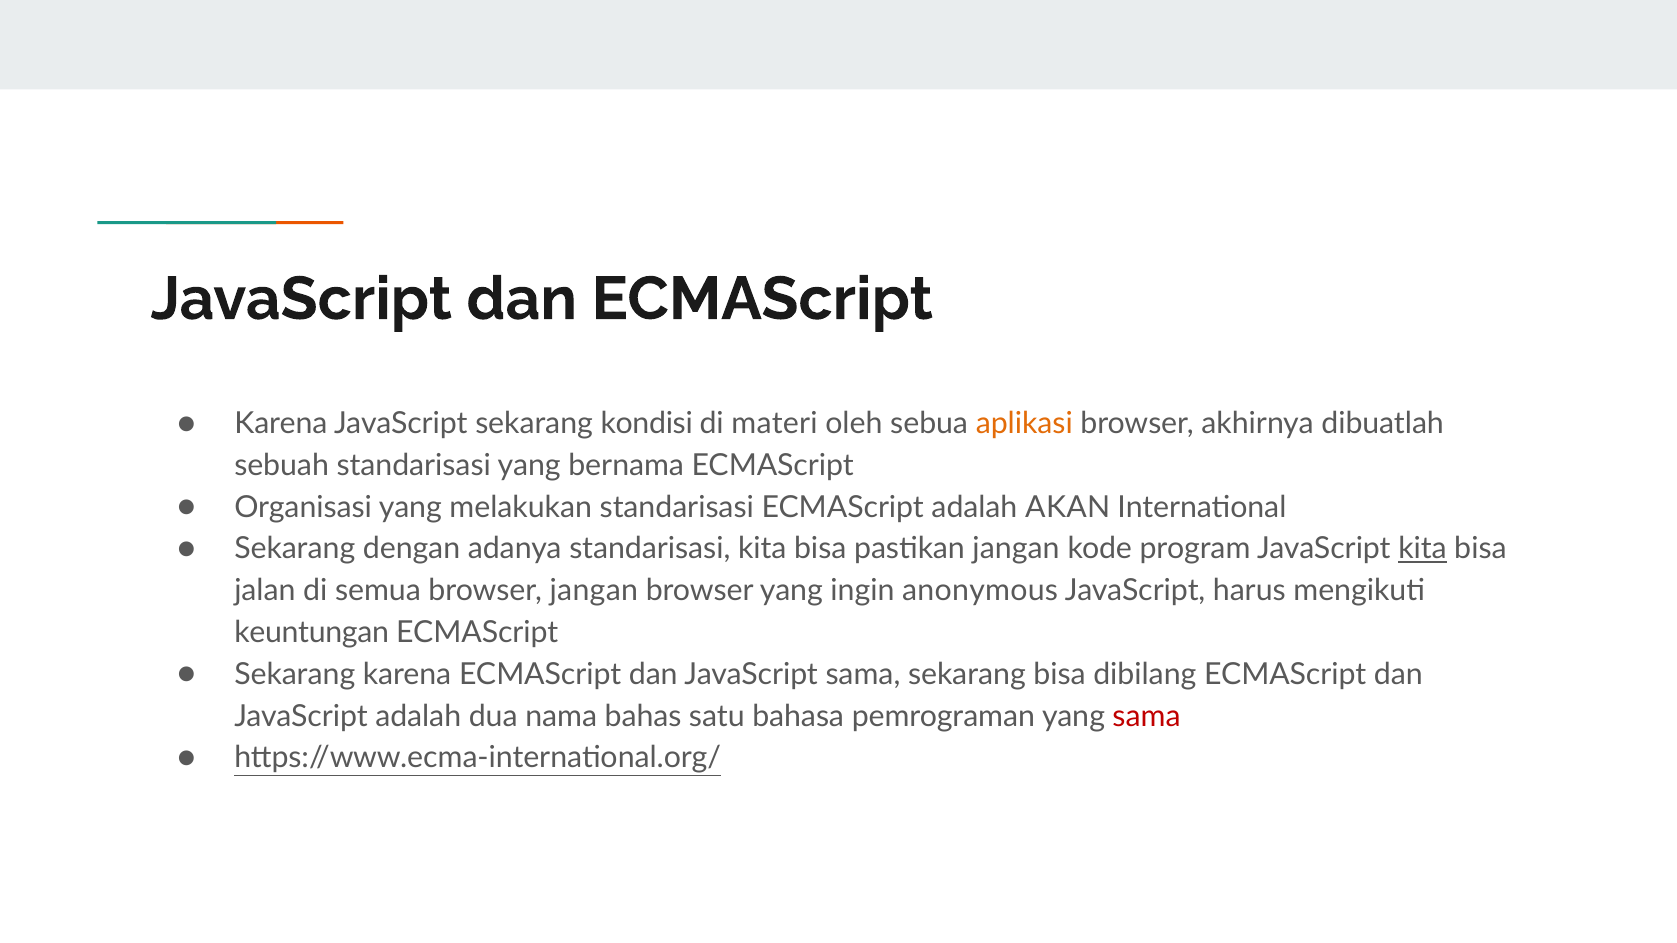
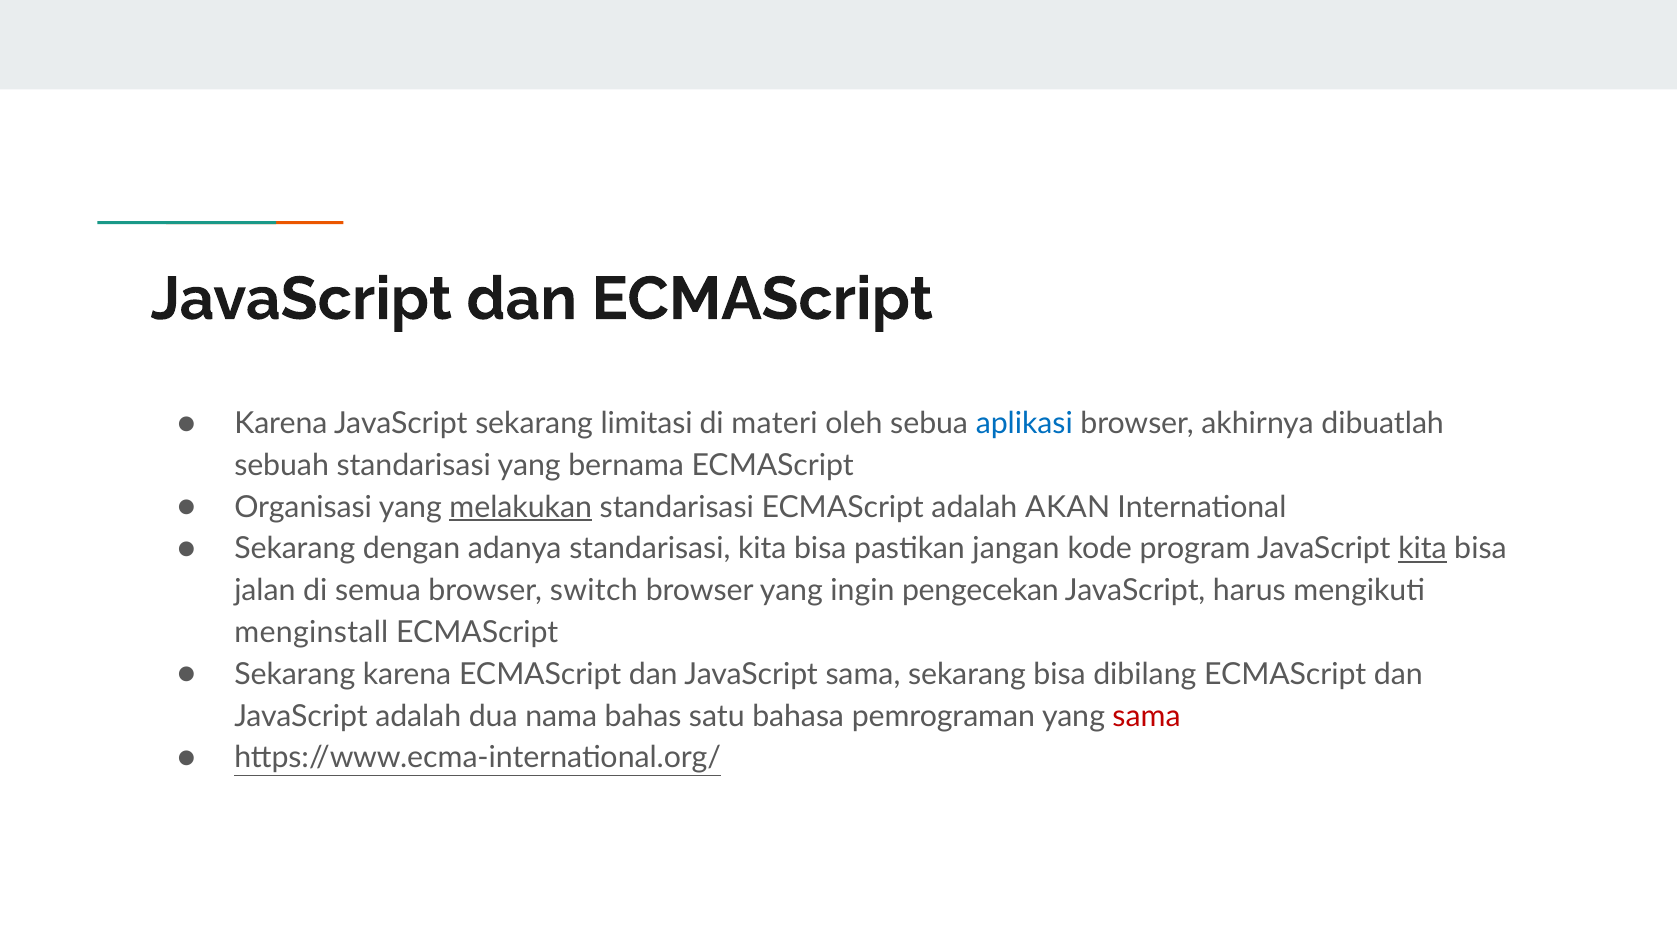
kondisi: kondisi -> limitasi
aplikasi colour: orange -> blue
melakukan underline: none -> present
browser jangan: jangan -> switch
anonymous: anonymous -> pengecekan
keuntungan: keuntungan -> menginstall
